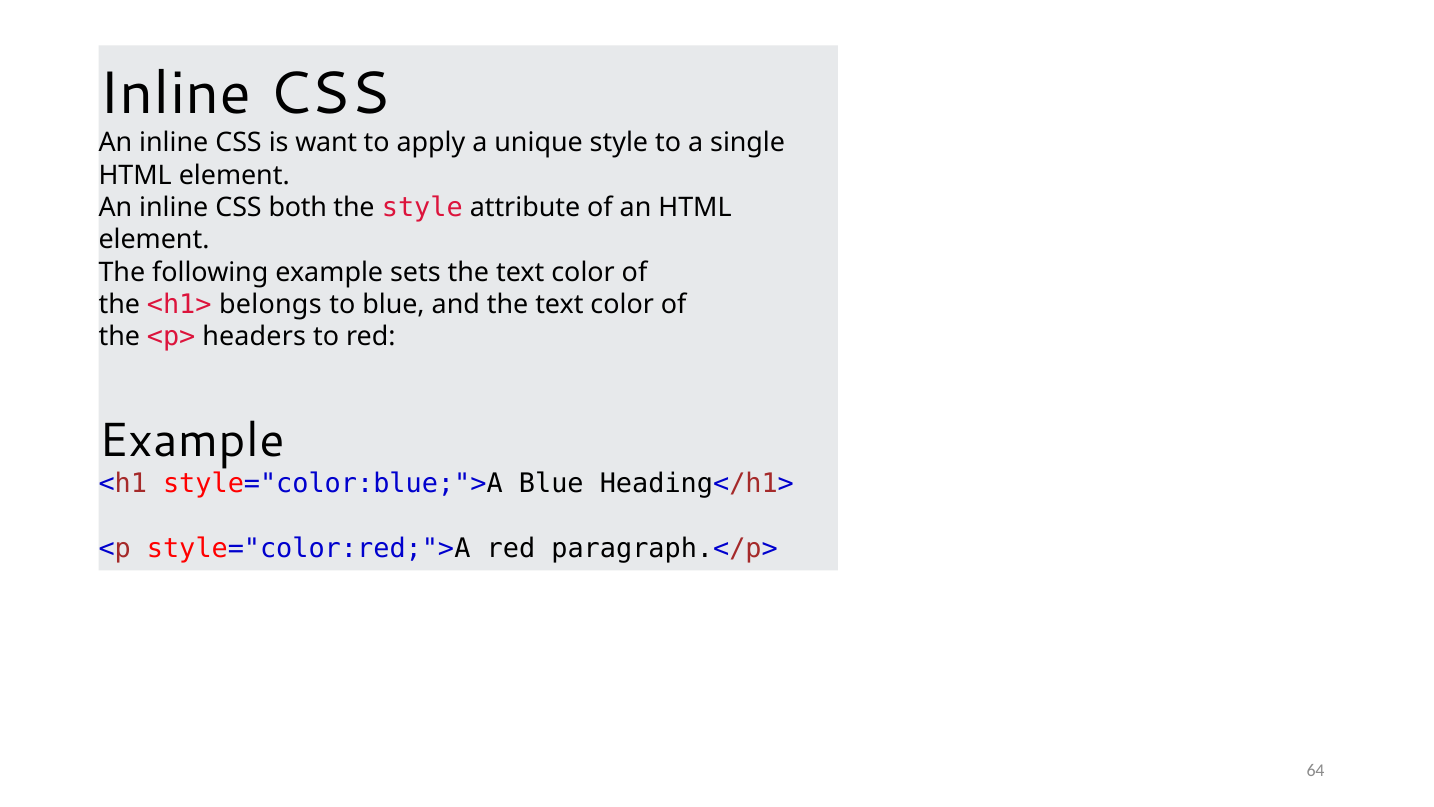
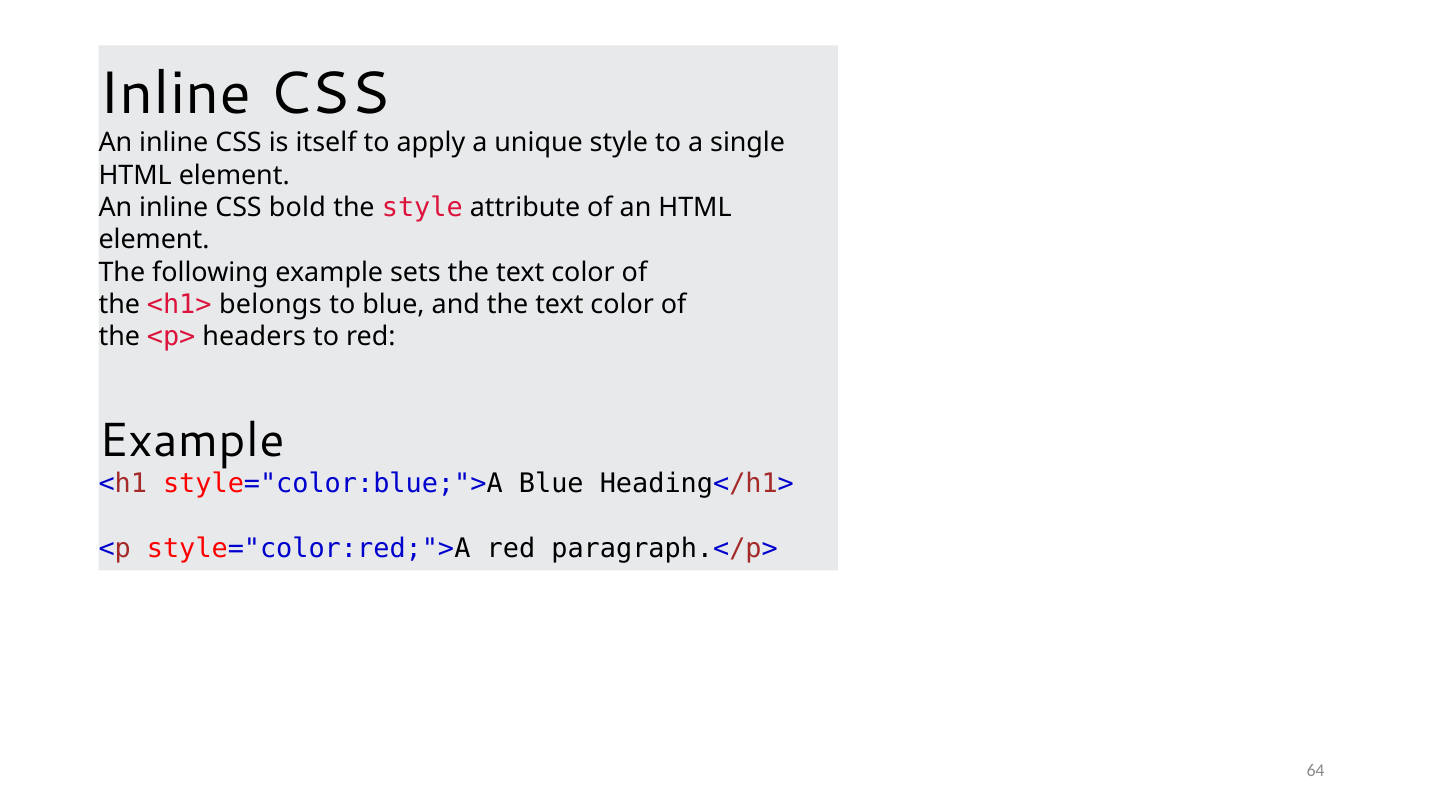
want: want -> itself
both: both -> bold
